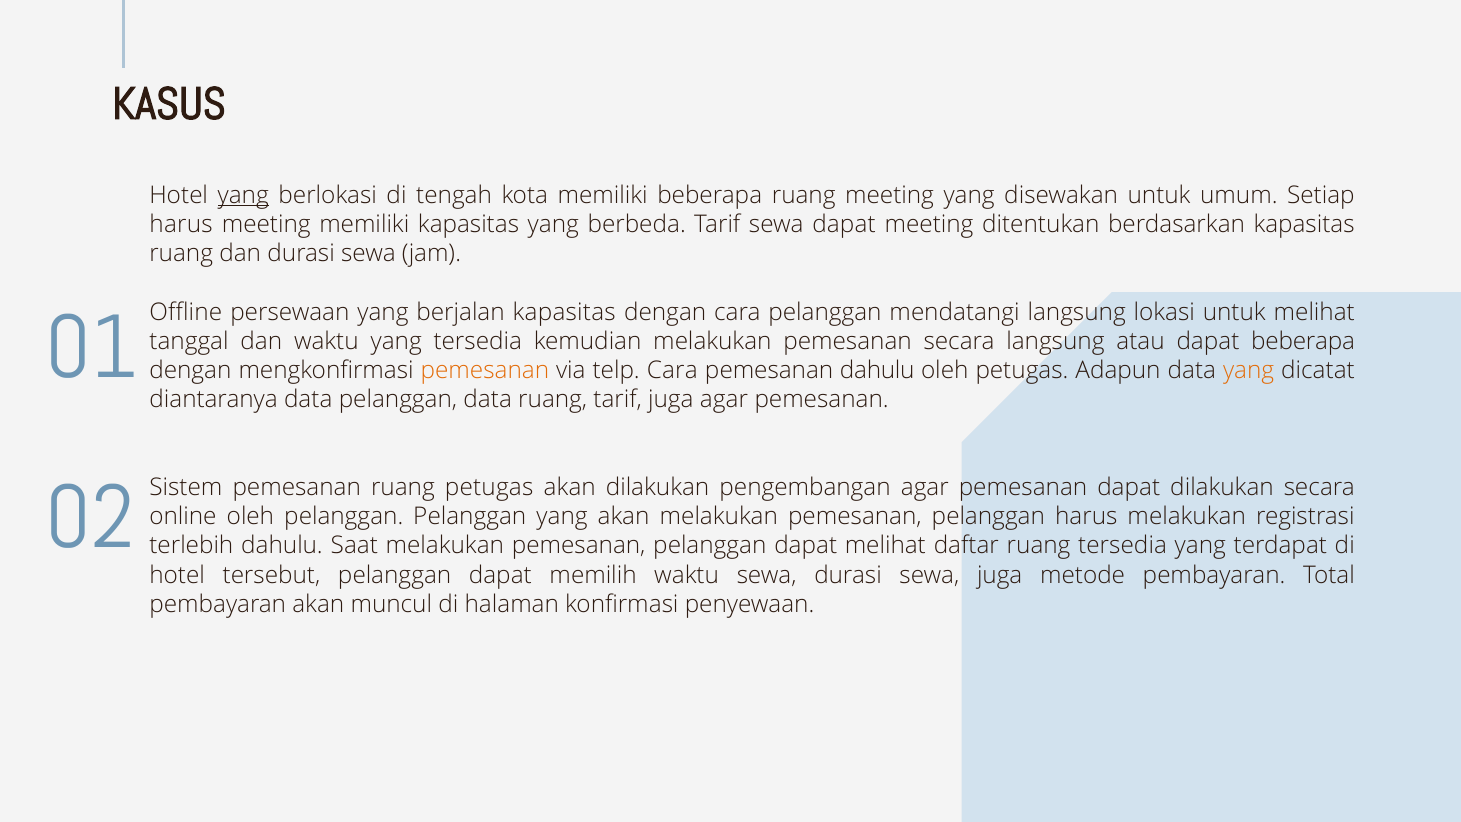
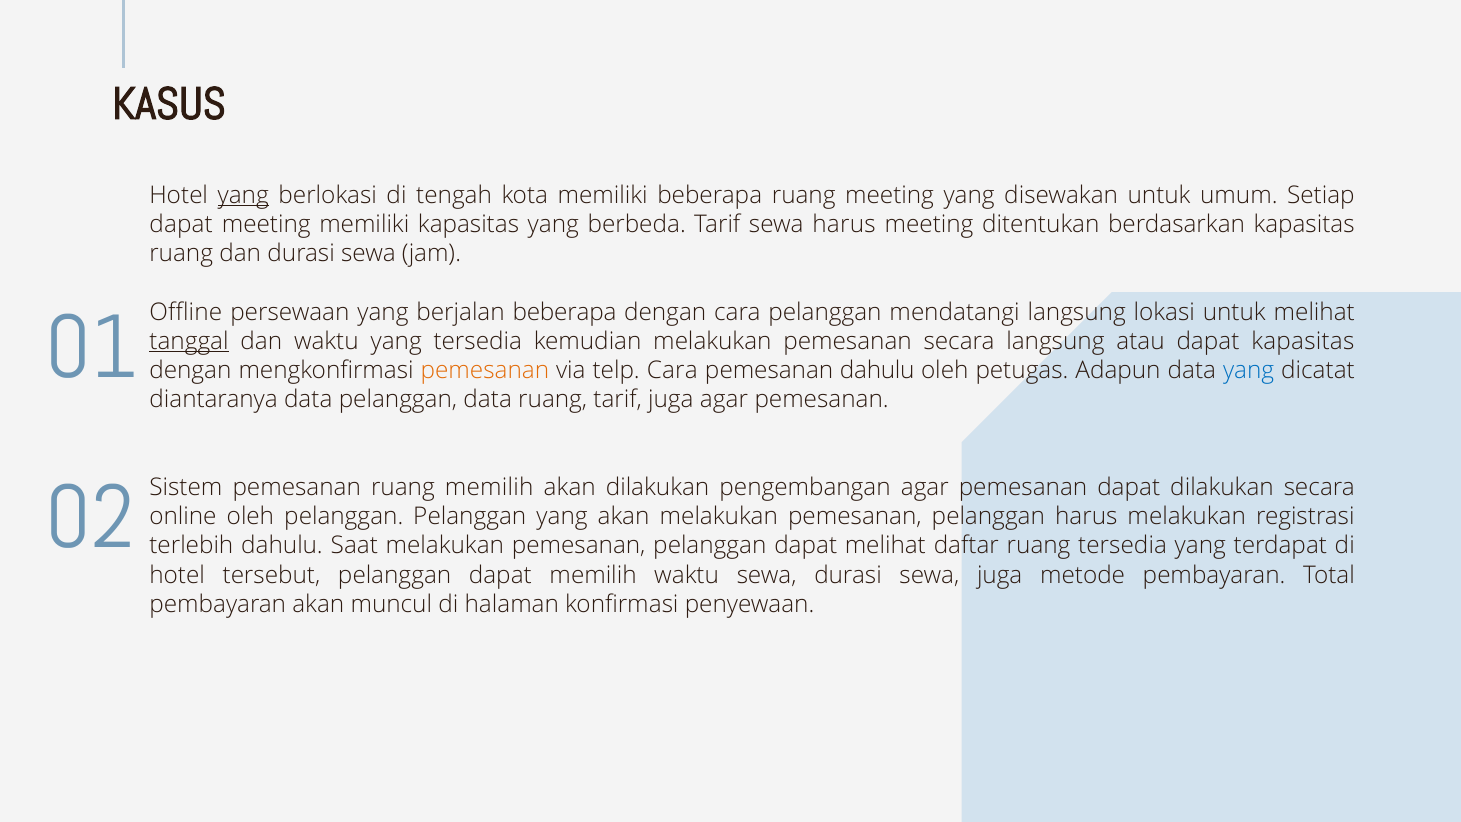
harus at (181, 224): harus -> dapat
sewa dapat: dapat -> harus
berjalan kapasitas: kapasitas -> beberapa
tanggal underline: none -> present
dapat beberapa: beberapa -> kapasitas
yang at (1249, 370) colour: orange -> blue
ruang petugas: petugas -> memilih
